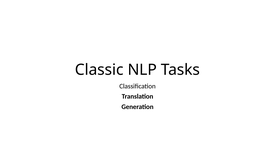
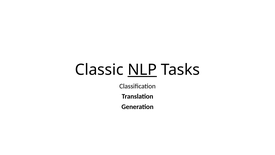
NLP underline: none -> present
